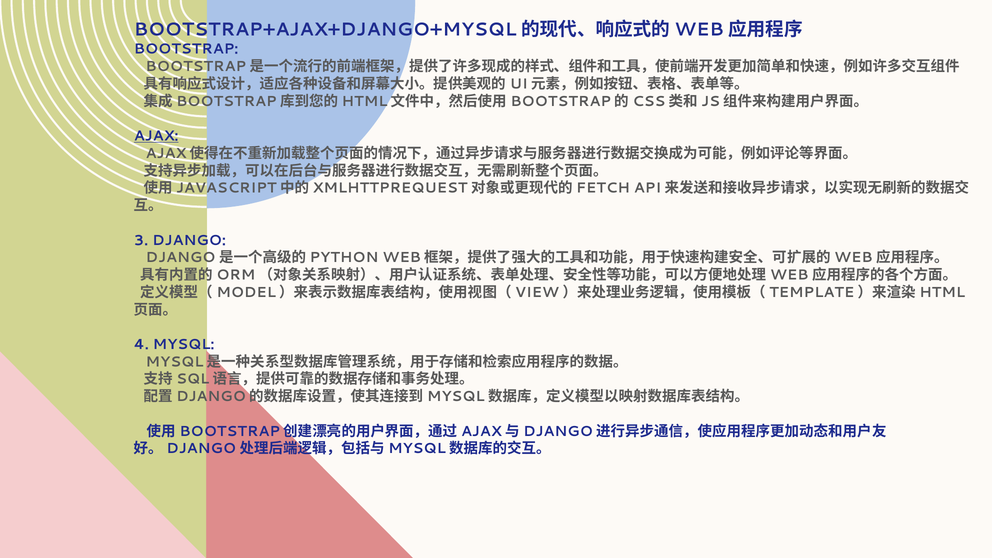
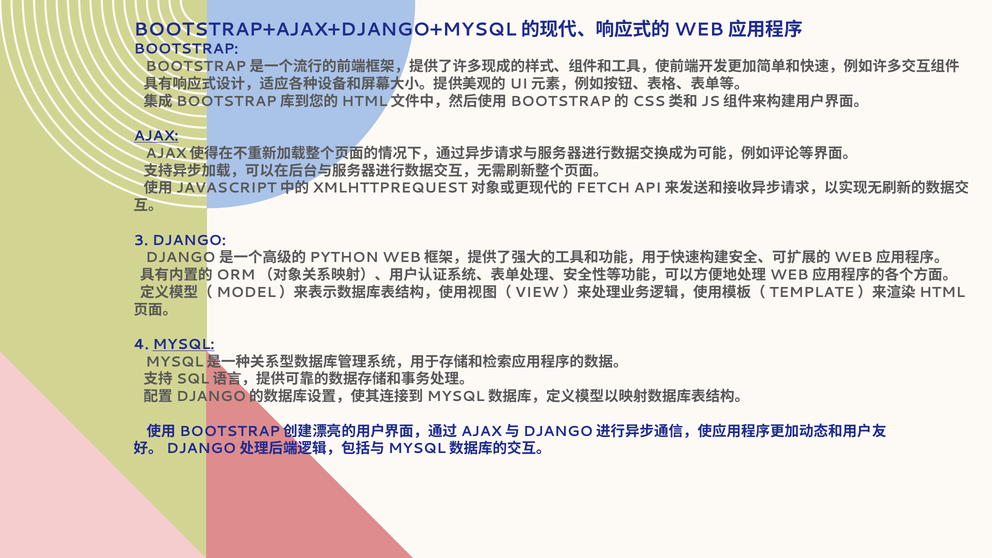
MYSQL underline: none -> present
